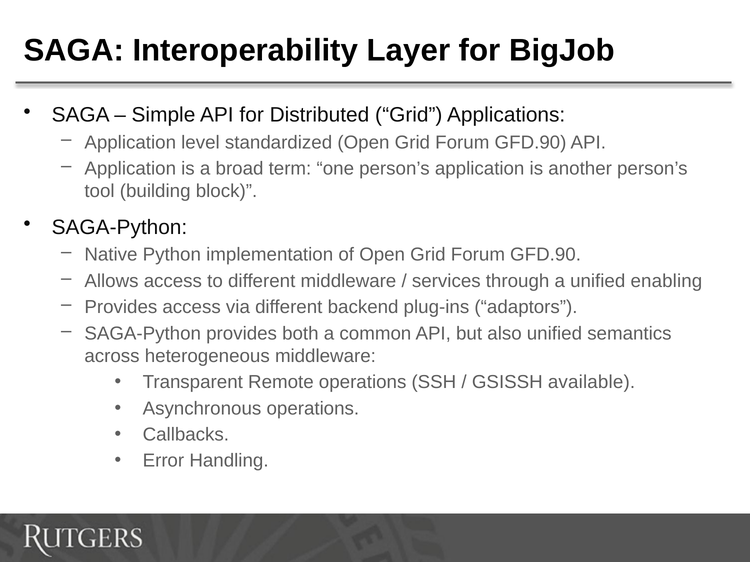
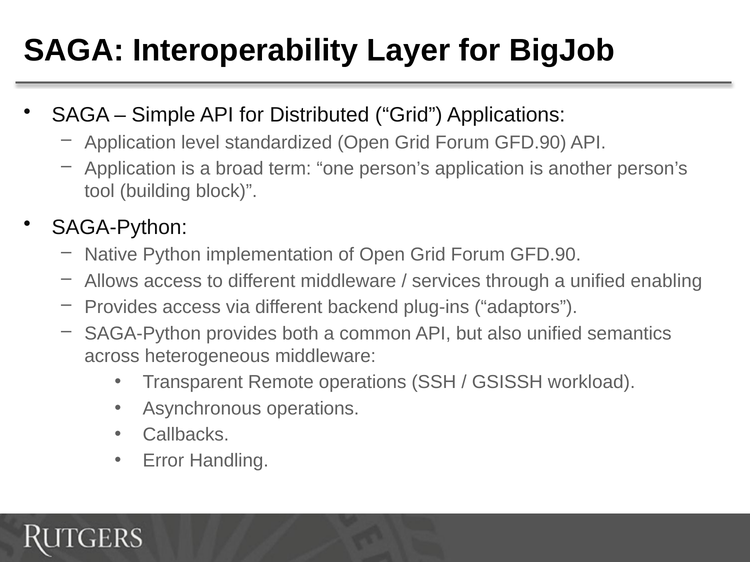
available: available -> workload
